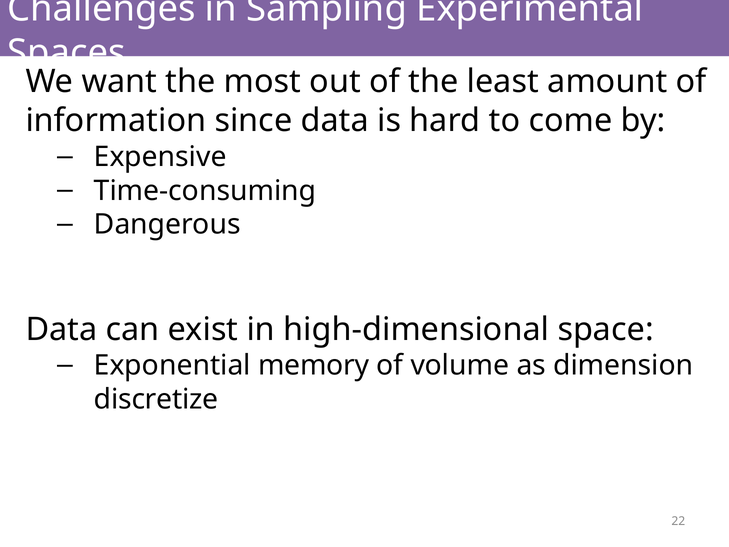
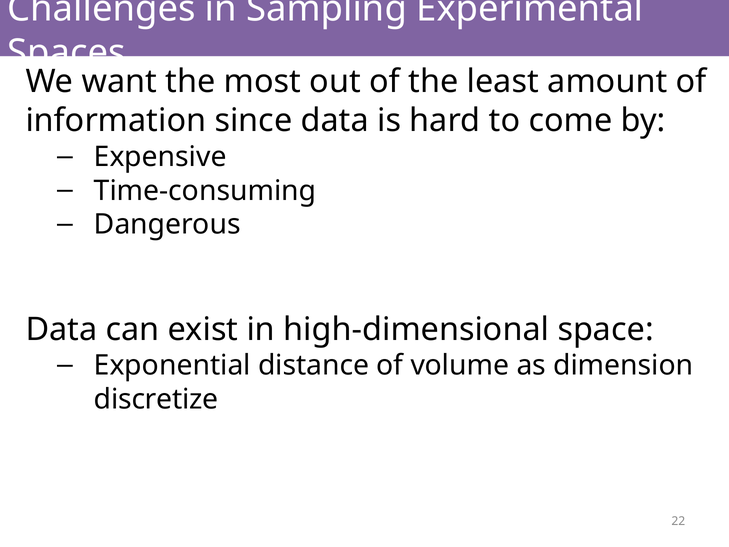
memory: memory -> distance
